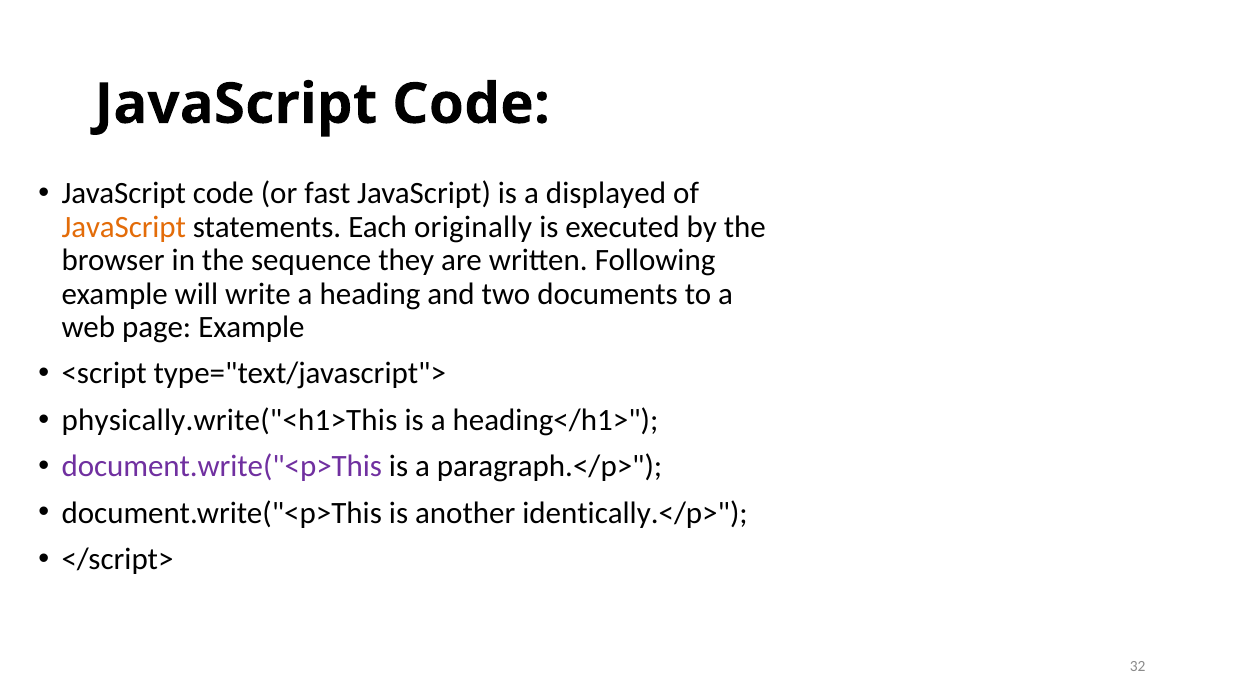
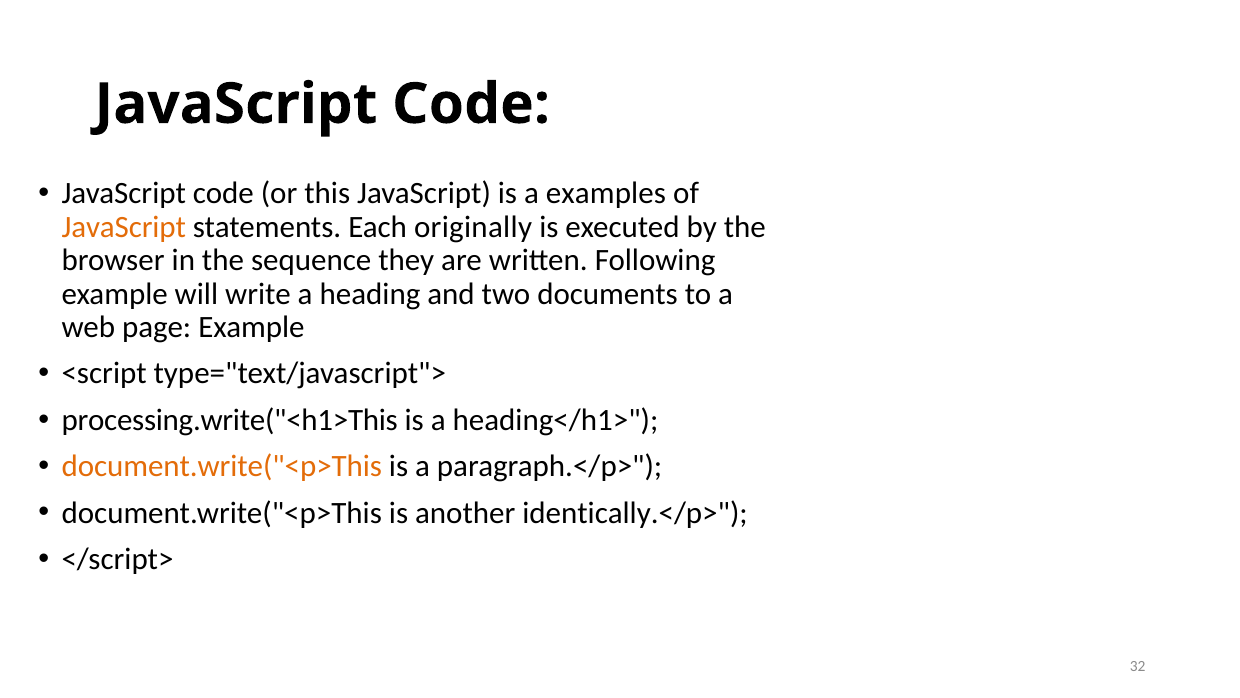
fast: fast -> this
displayed: displayed -> examples
physically.write("<h1>This: physically.write("<h1>This -> processing.write("<h1>This
document.write("<p>This at (222, 466) colour: purple -> orange
